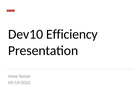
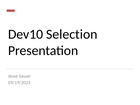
Efficiency: Efficiency -> Selection
